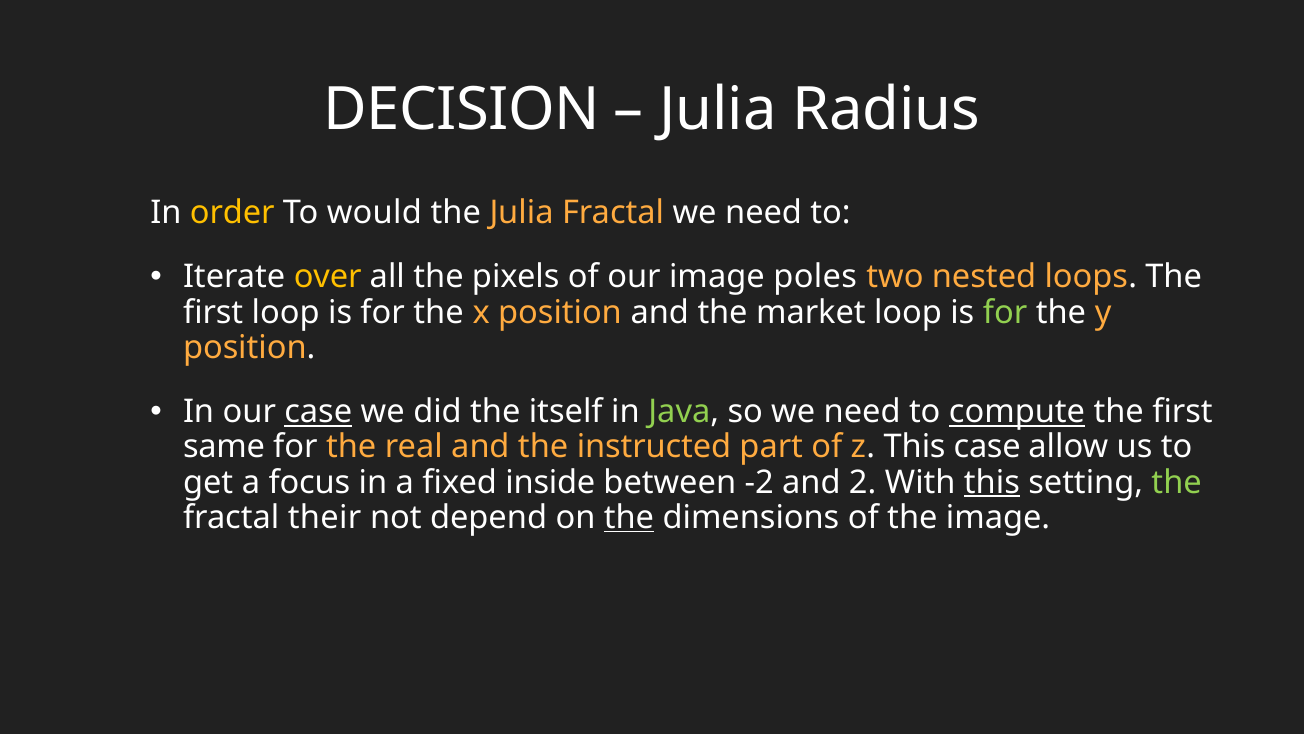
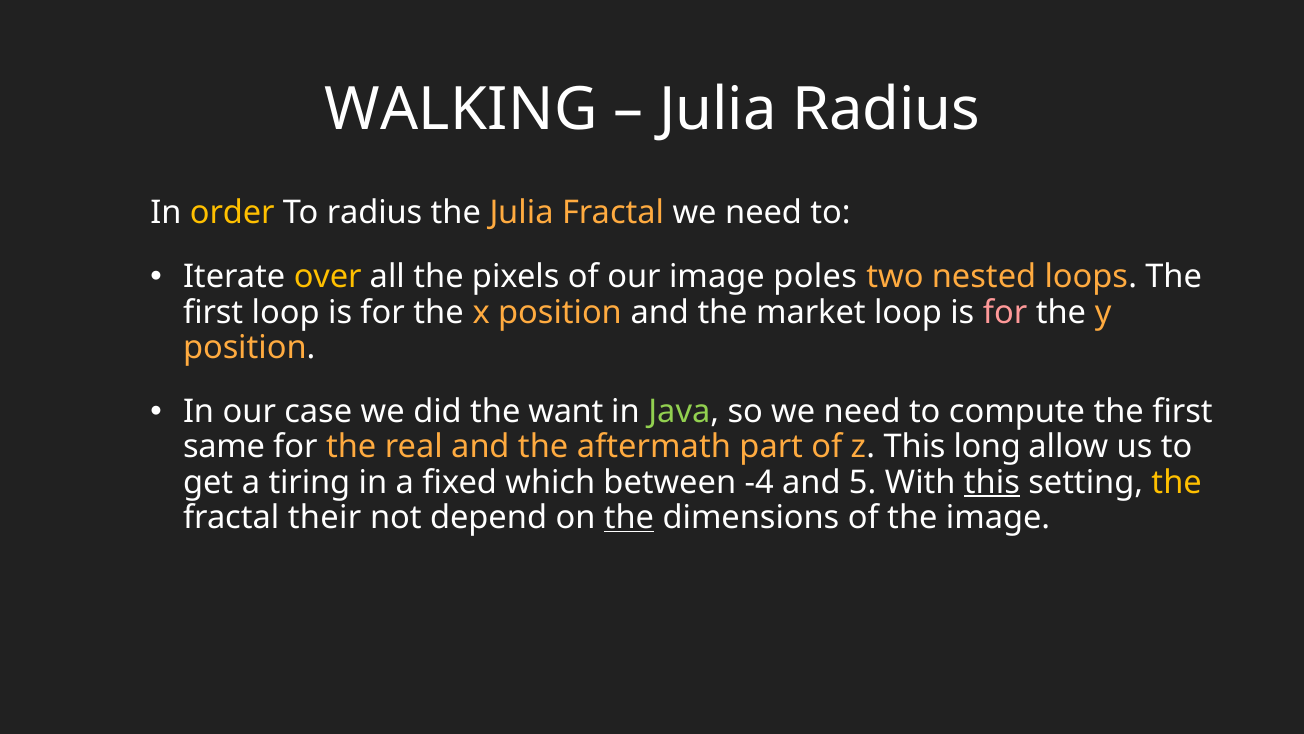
DECISION: DECISION -> WALKING
To would: would -> radius
for at (1005, 312) colour: light green -> pink
case at (318, 412) underline: present -> none
itself: itself -> want
compute underline: present -> none
instructed: instructed -> aftermath
This case: case -> long
focus: focus -> tiring
inside: inside -> which
-2: -2 -> -4
2: 2 -> 5
the at (1177, 482) colour: light green -> yellow
